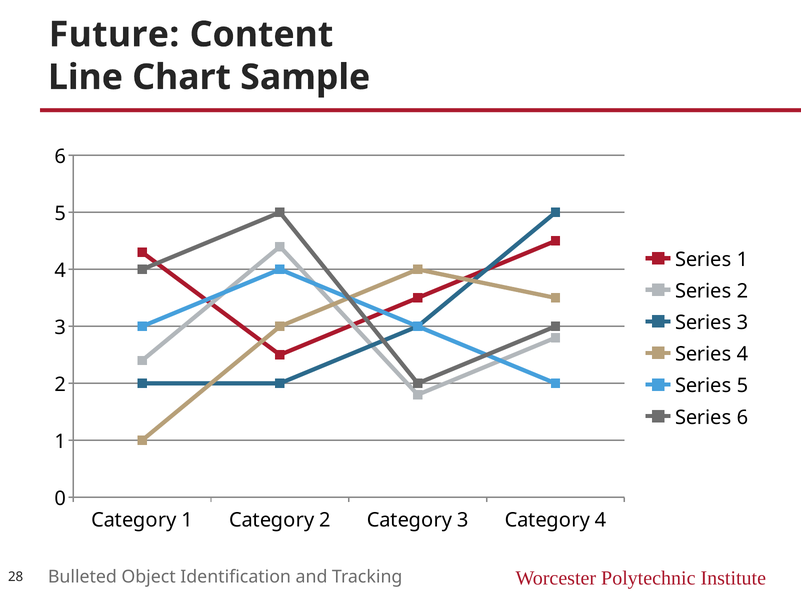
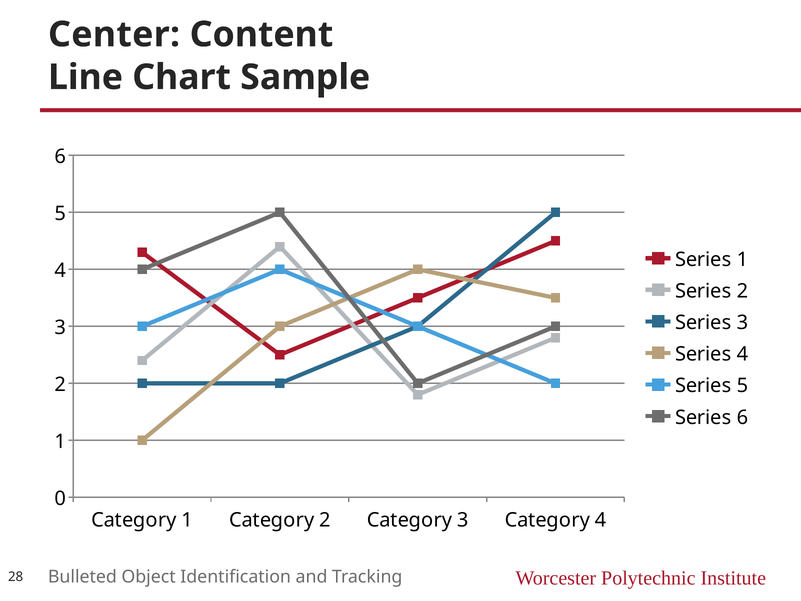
Future: Future -> Center
